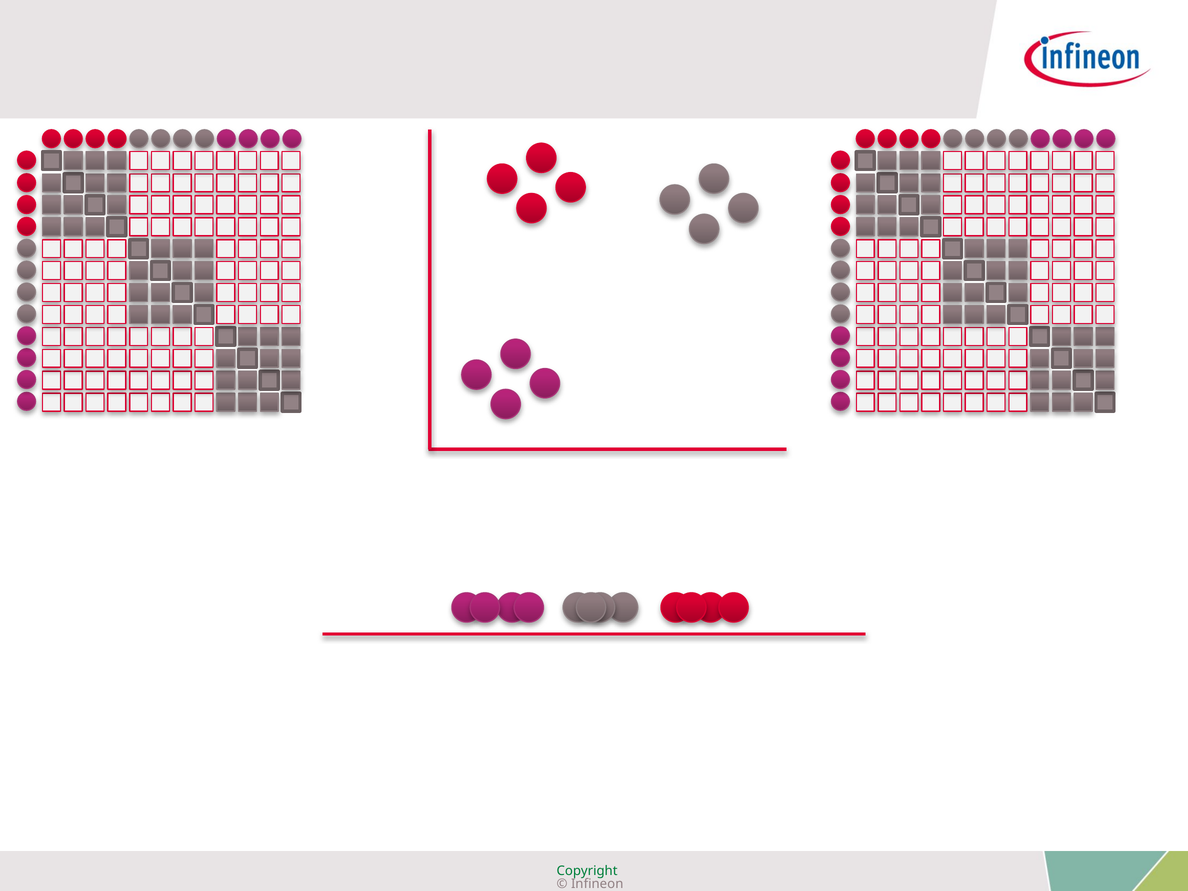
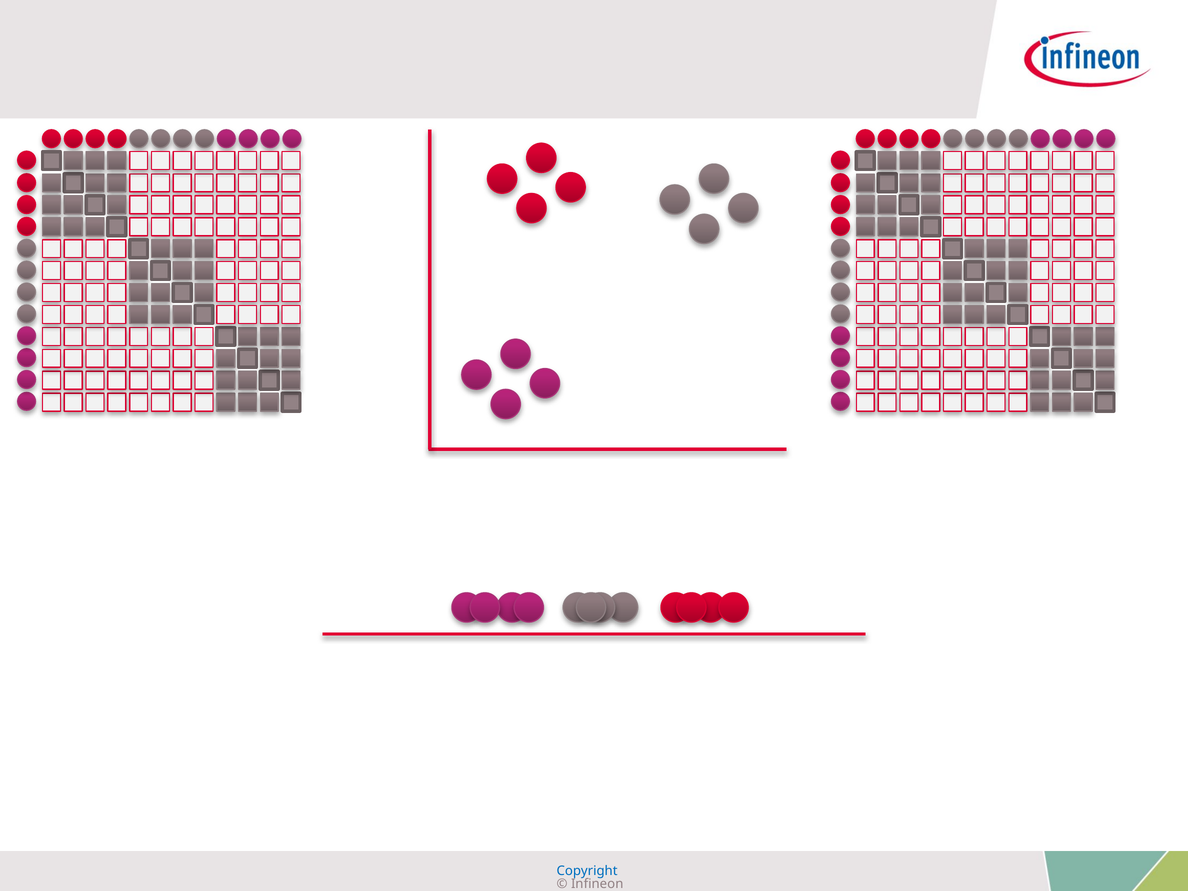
Copyright colour: green -> blue
